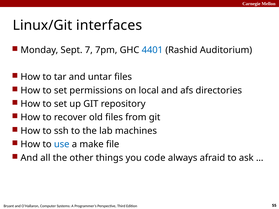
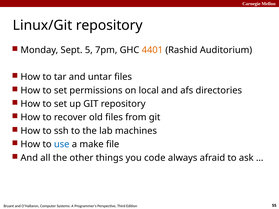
Linux/Git interfaces: interfaces -> repository
7: 7 -> 5
4401 colour: blue -> orange
